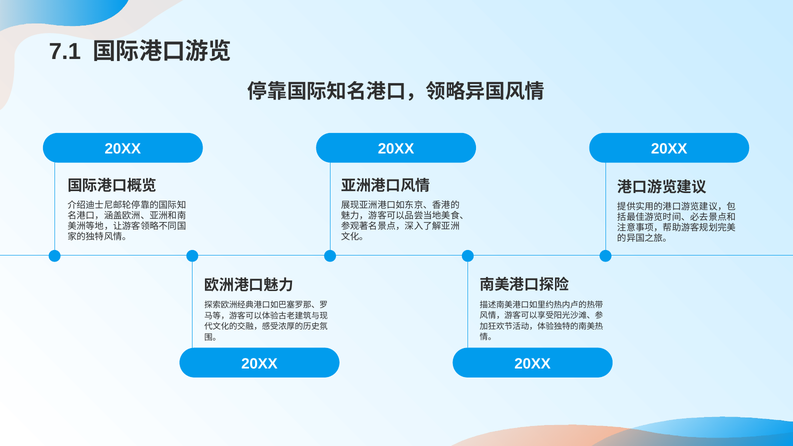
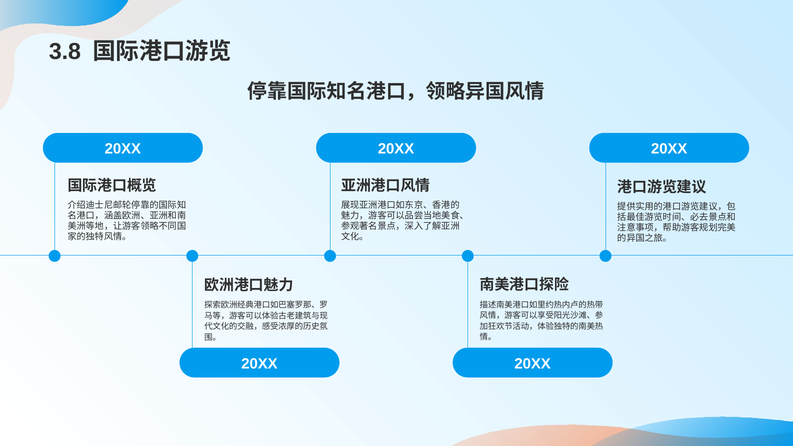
7.1: 7.1 -> 3.8
